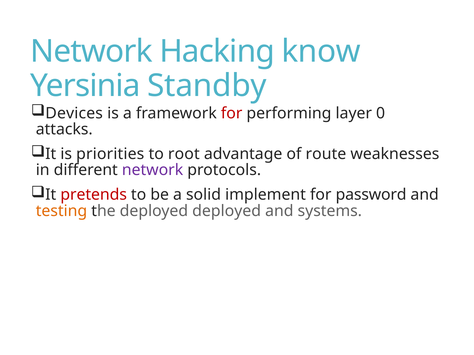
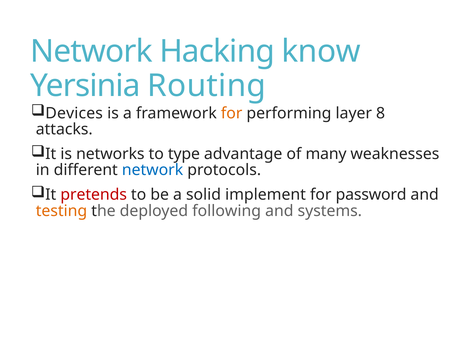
Standby: Standby -> Routing
for at (232, 113) colour: red -> orange
0: 0 -> 8
priorities: priorities -> networks
root: root -> type
route: route -> many
network at (153, 170) colour: purple -> blue
deployed deployed: deployed -> following
